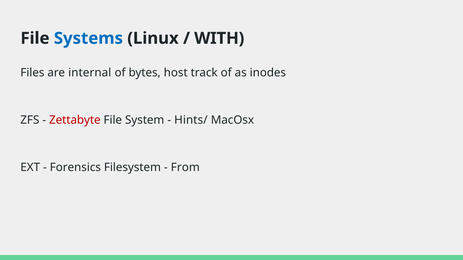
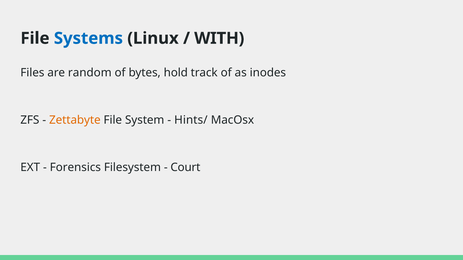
internal: internal -> random
host: host -> hold
Zettabyte colour: red -> orange
From: From -> Court
